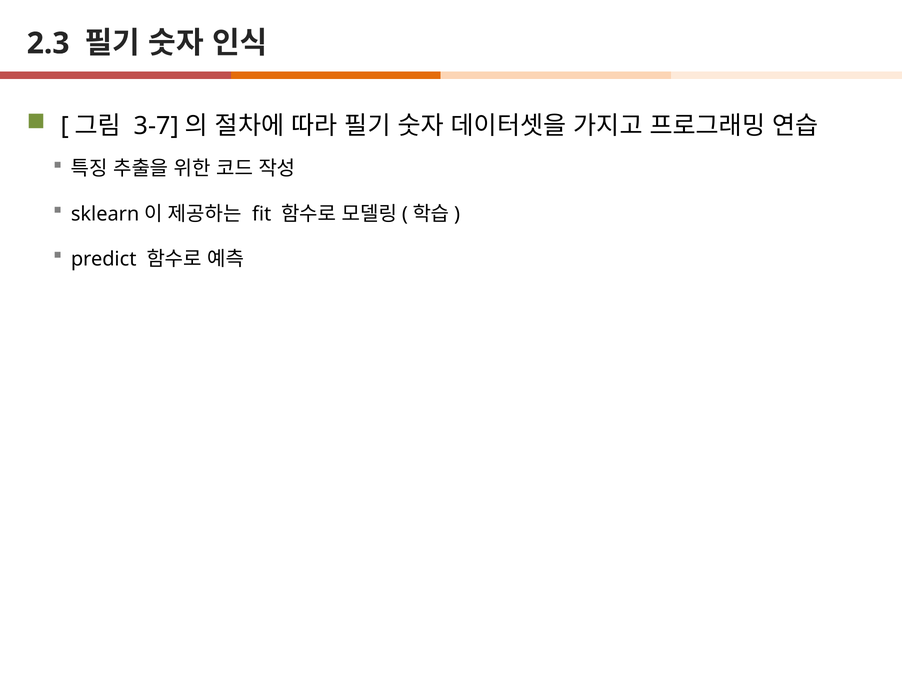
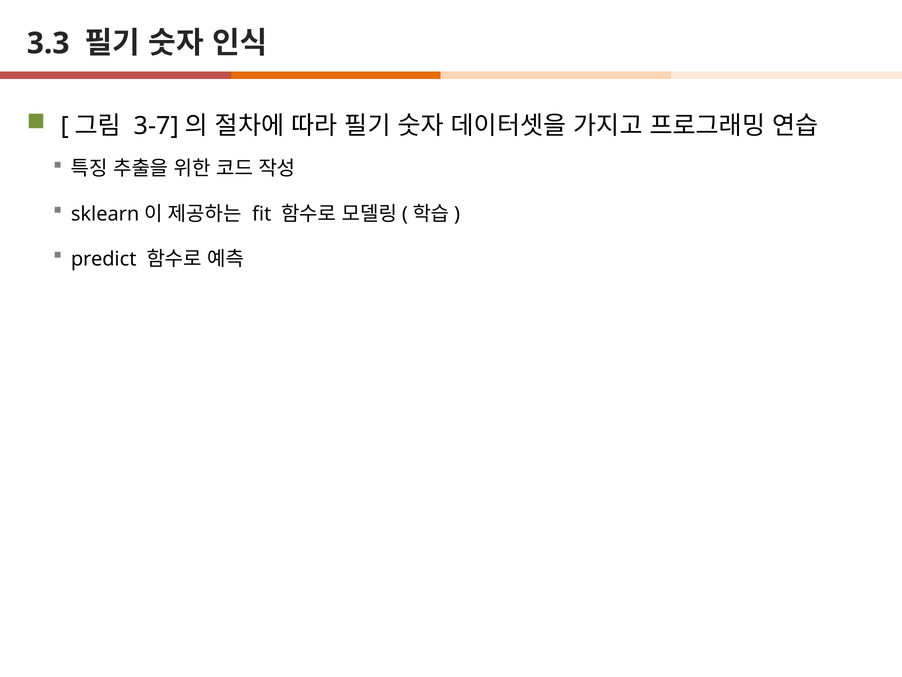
2.3: 2.3 -> 3.3
